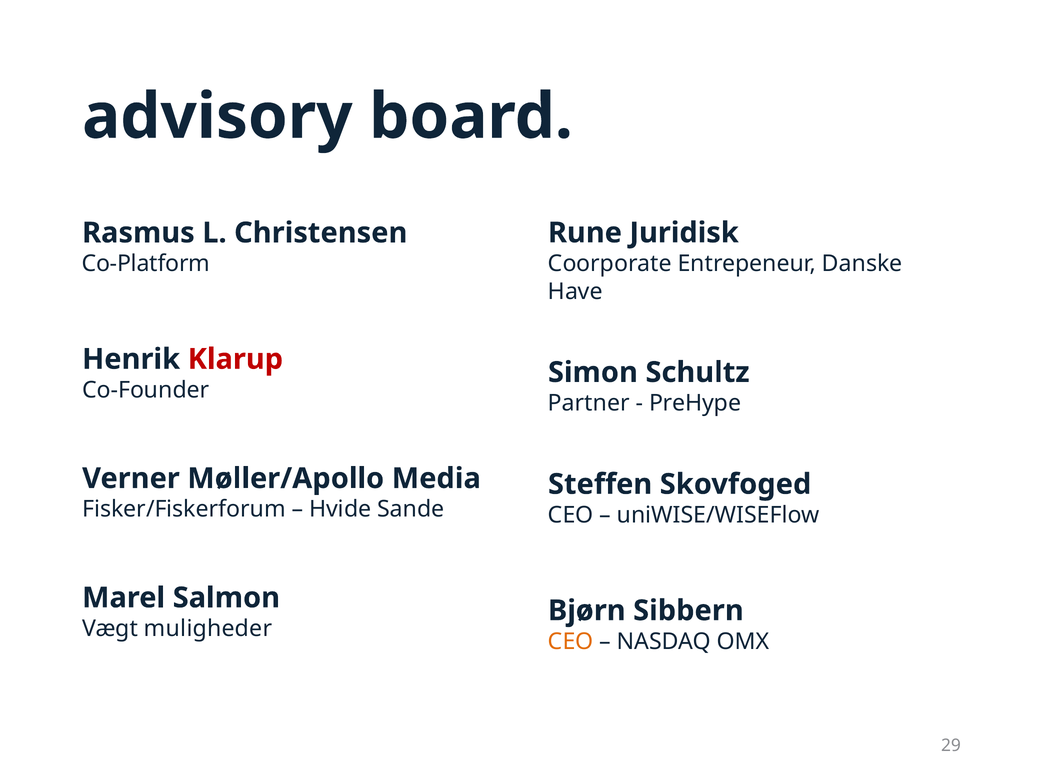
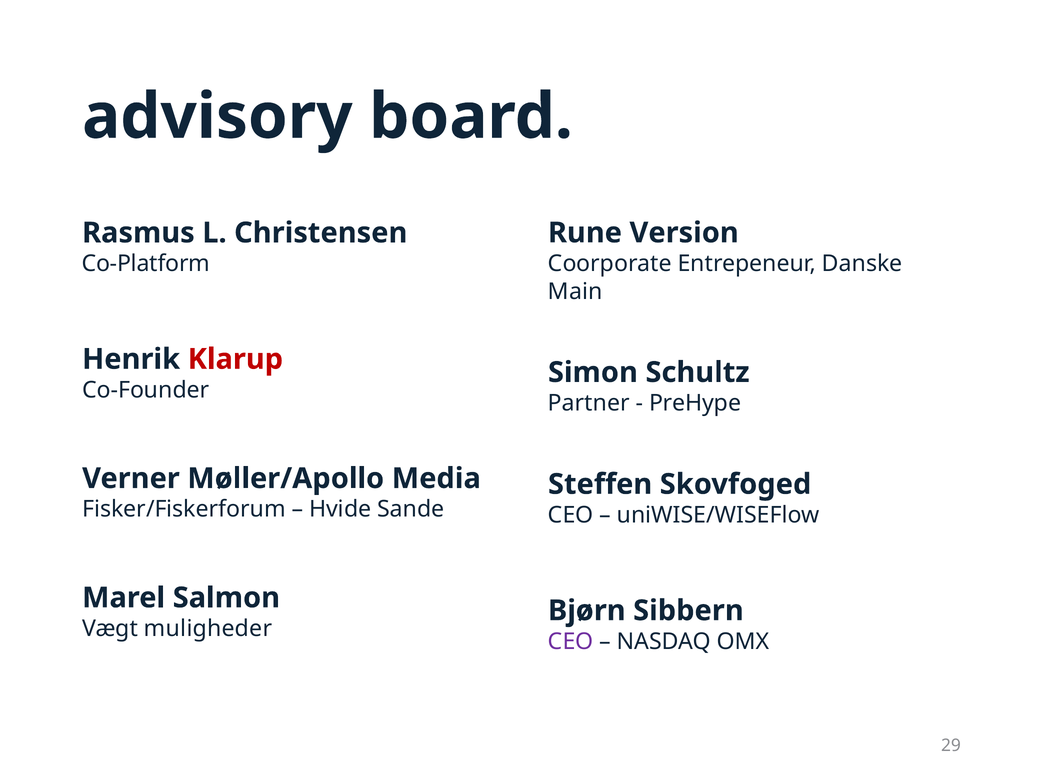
Juridisk: Juridisk -> Version
Have: Have -> Main
CEO at (571, 642) colour: orange -> purple
